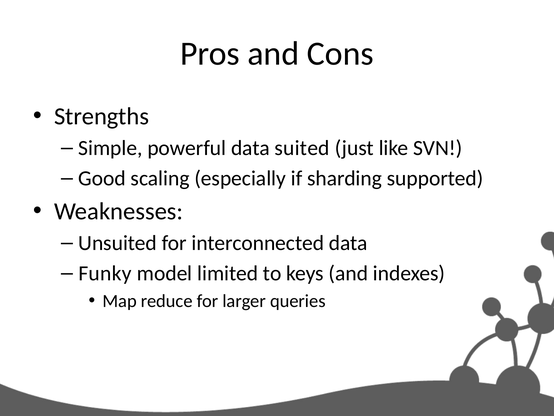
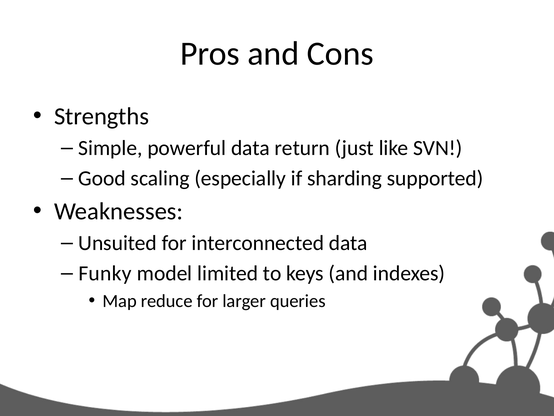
suited: suited -> return
